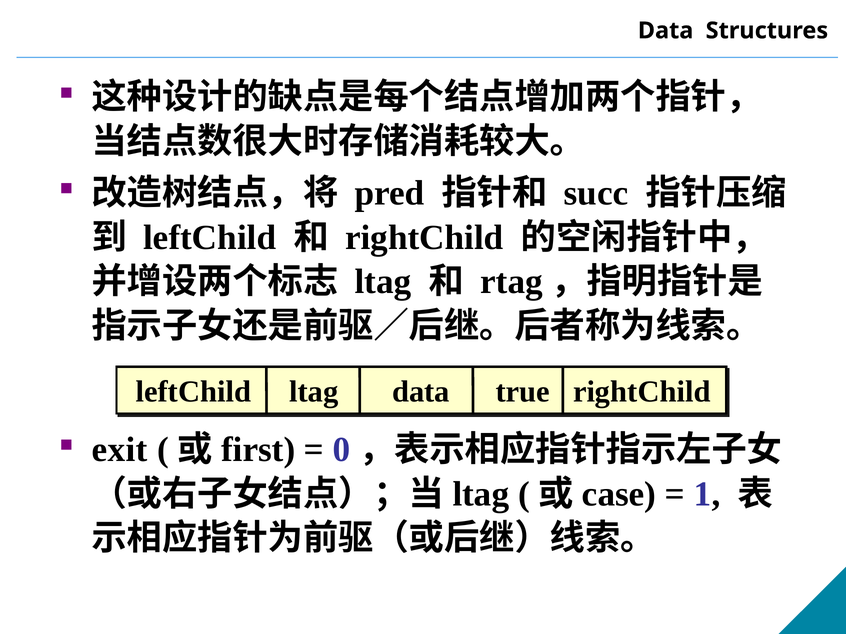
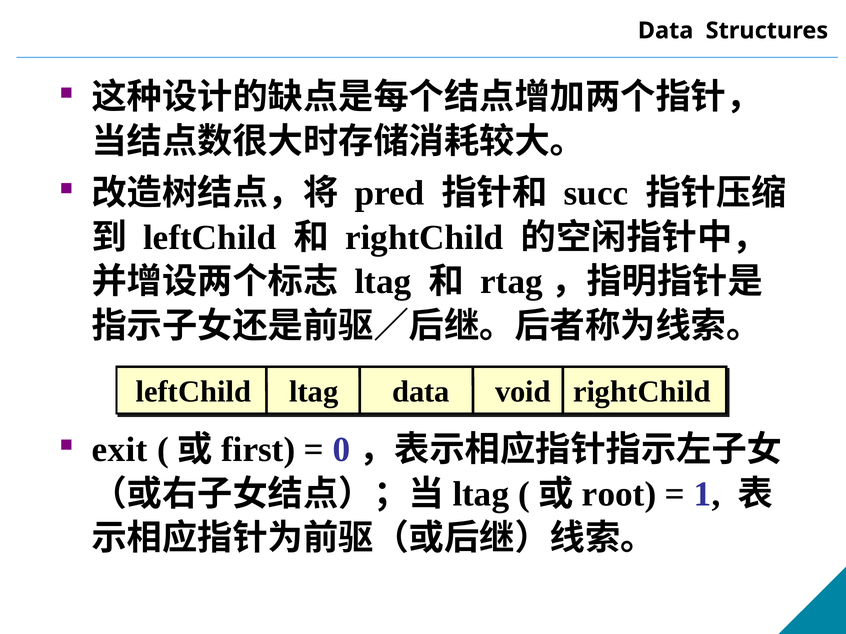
true: true -> void
case: case -> root
